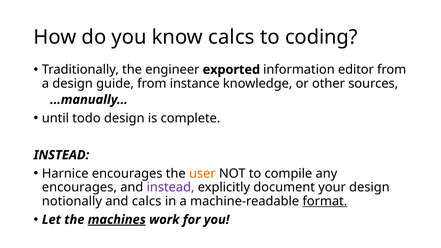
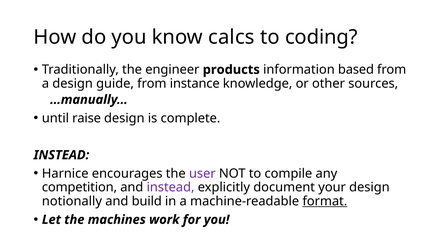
exported: exported -> products
editor: editor -> based
todo: todo -> raise
user colour: orange -> purple
encourages at (79, 187): encourages -> competition
and calcs: calcs -> build
machines underline: present -> none
